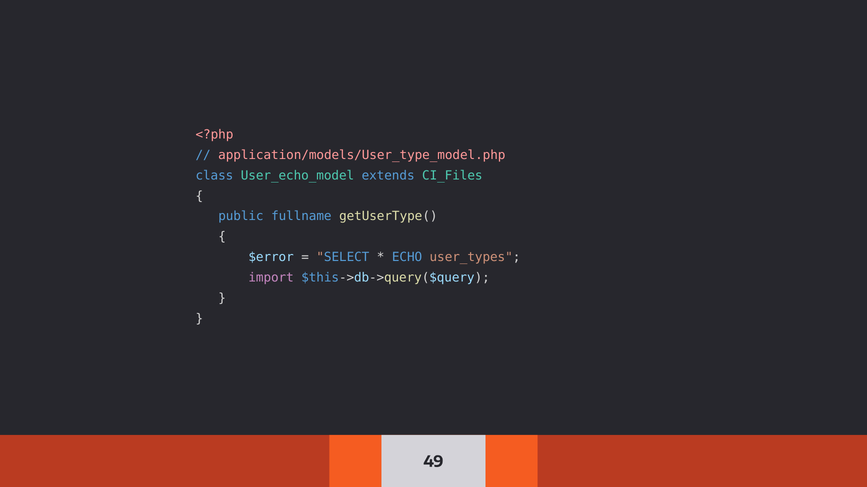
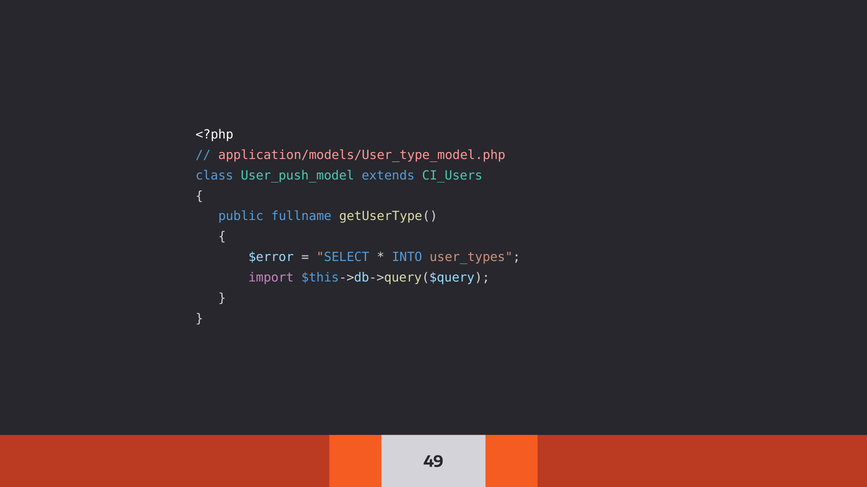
<?php colour: pink -> white
User_echo_model: User_echo_model -> User_push_model
CI_Files: CI_Files -> CI_Users
ECHO: ECHO -> INTO
